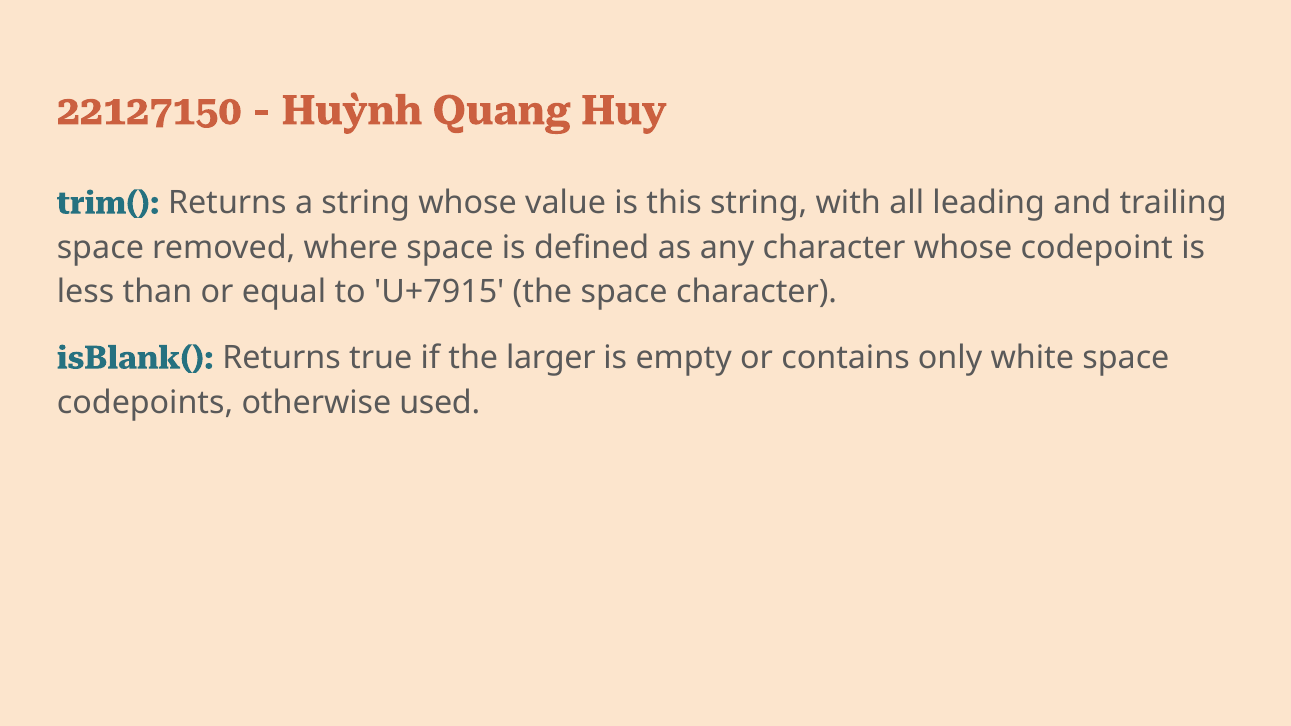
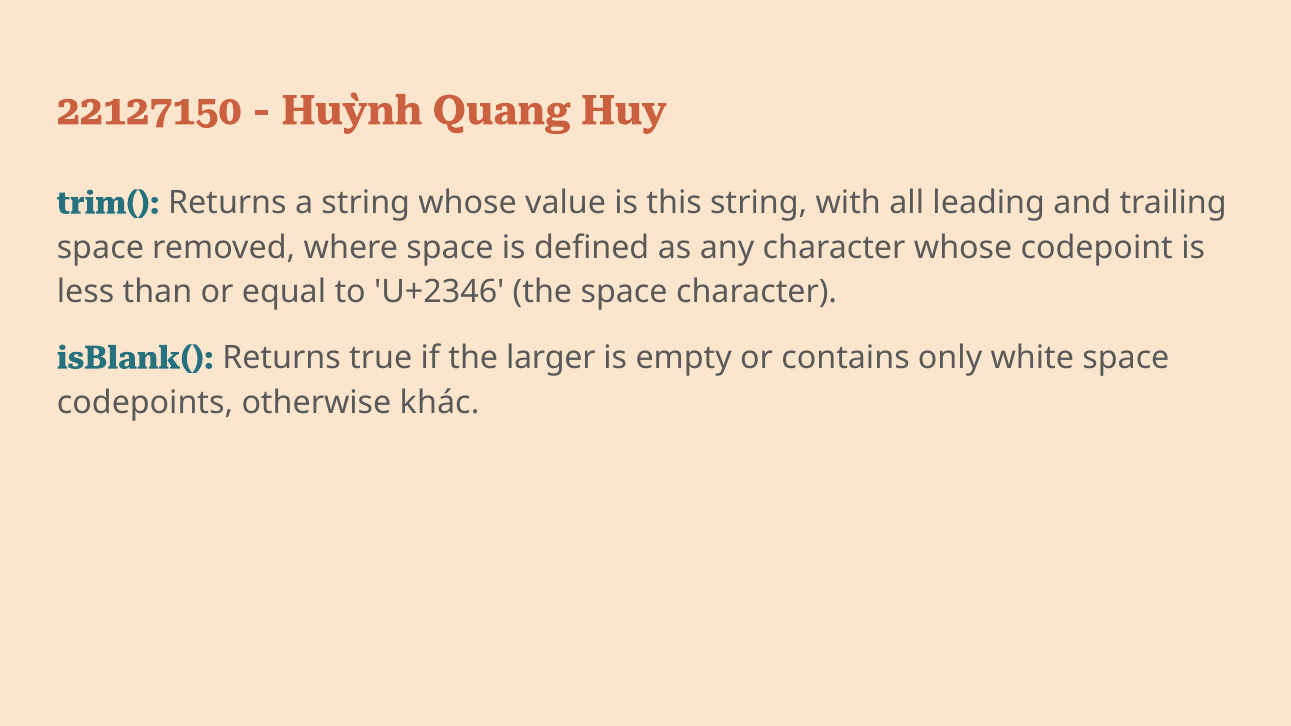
U+7915: U+7915 -> U+2346
used: used -> khác
